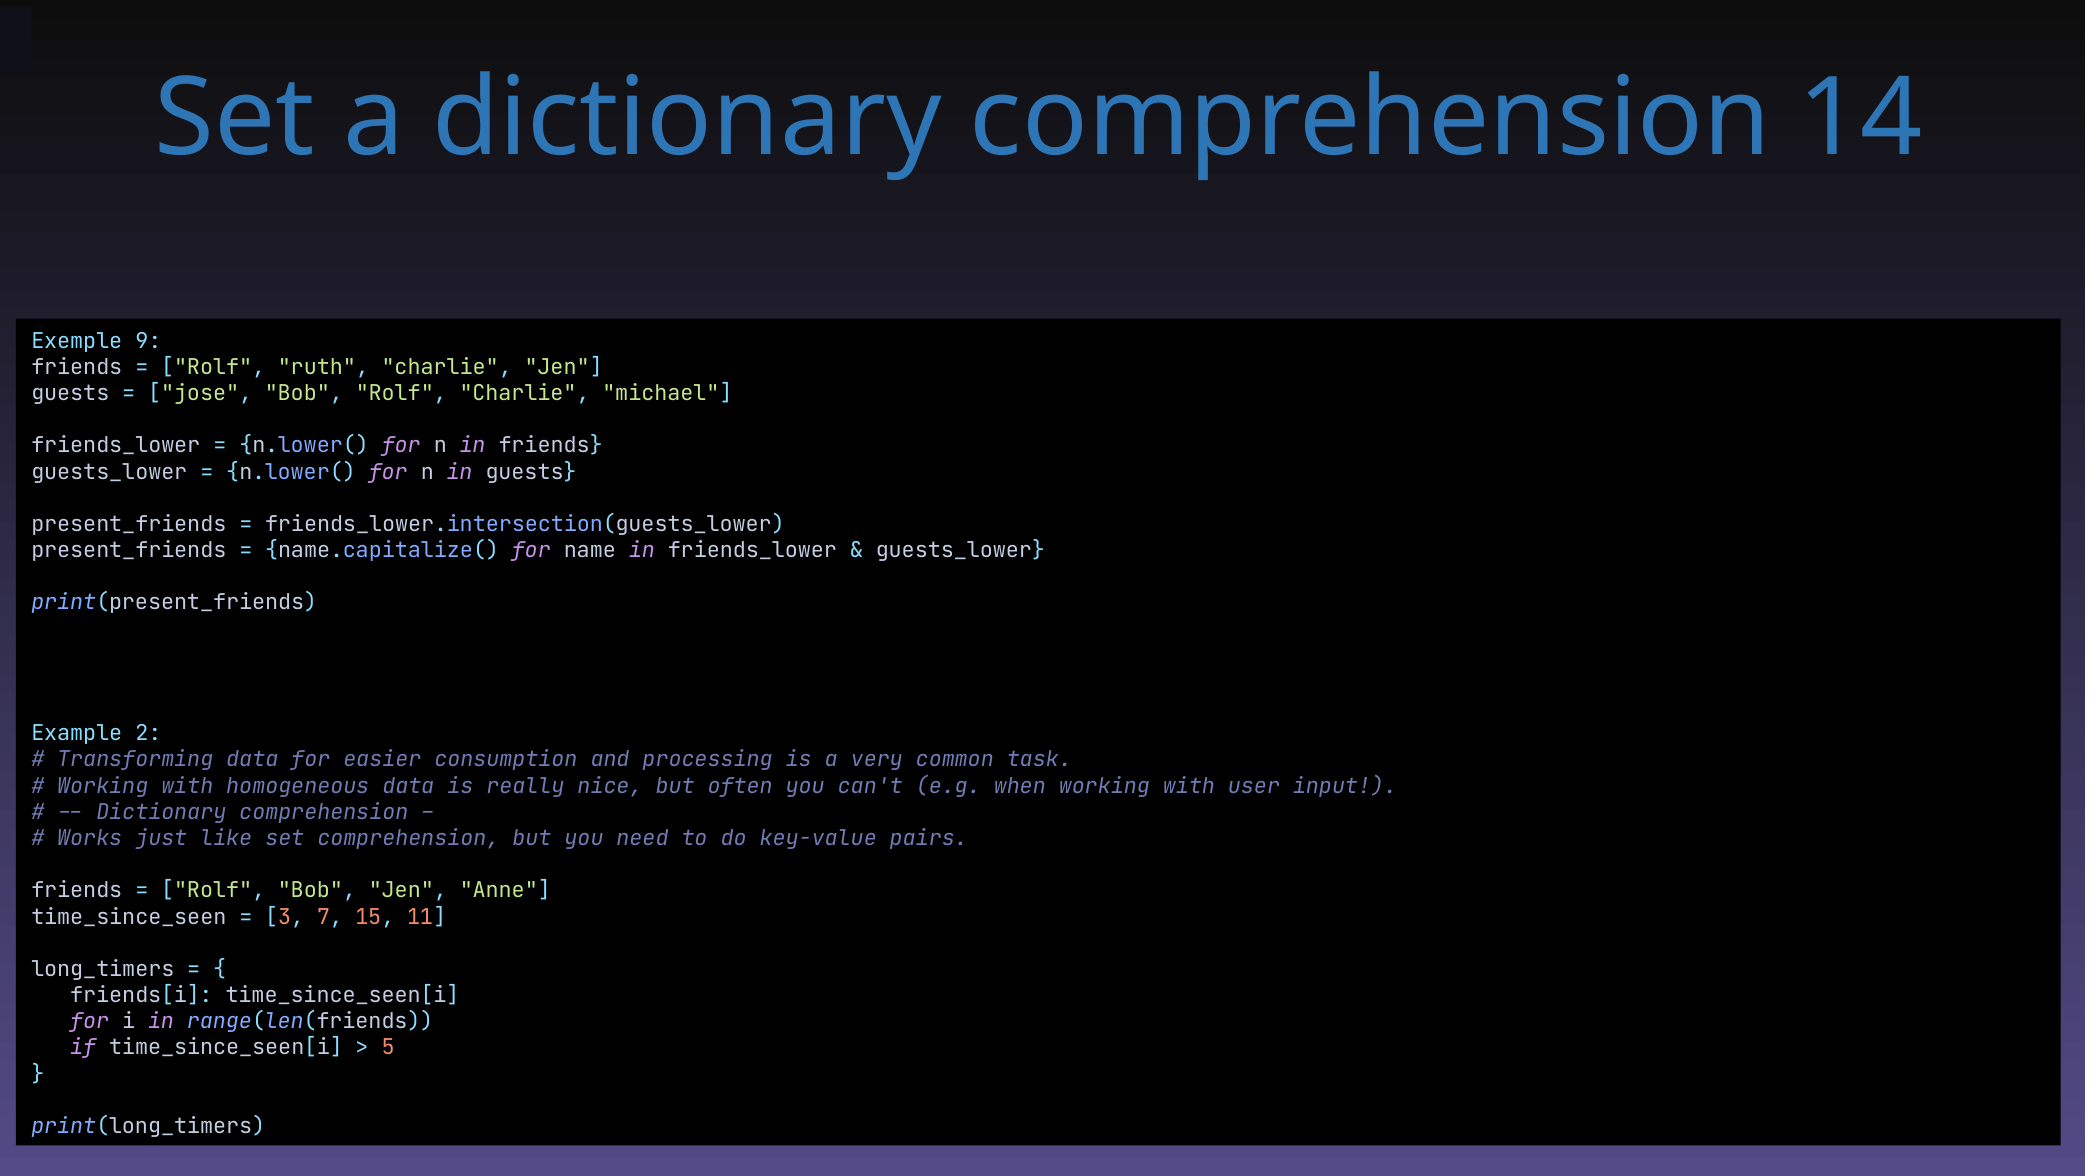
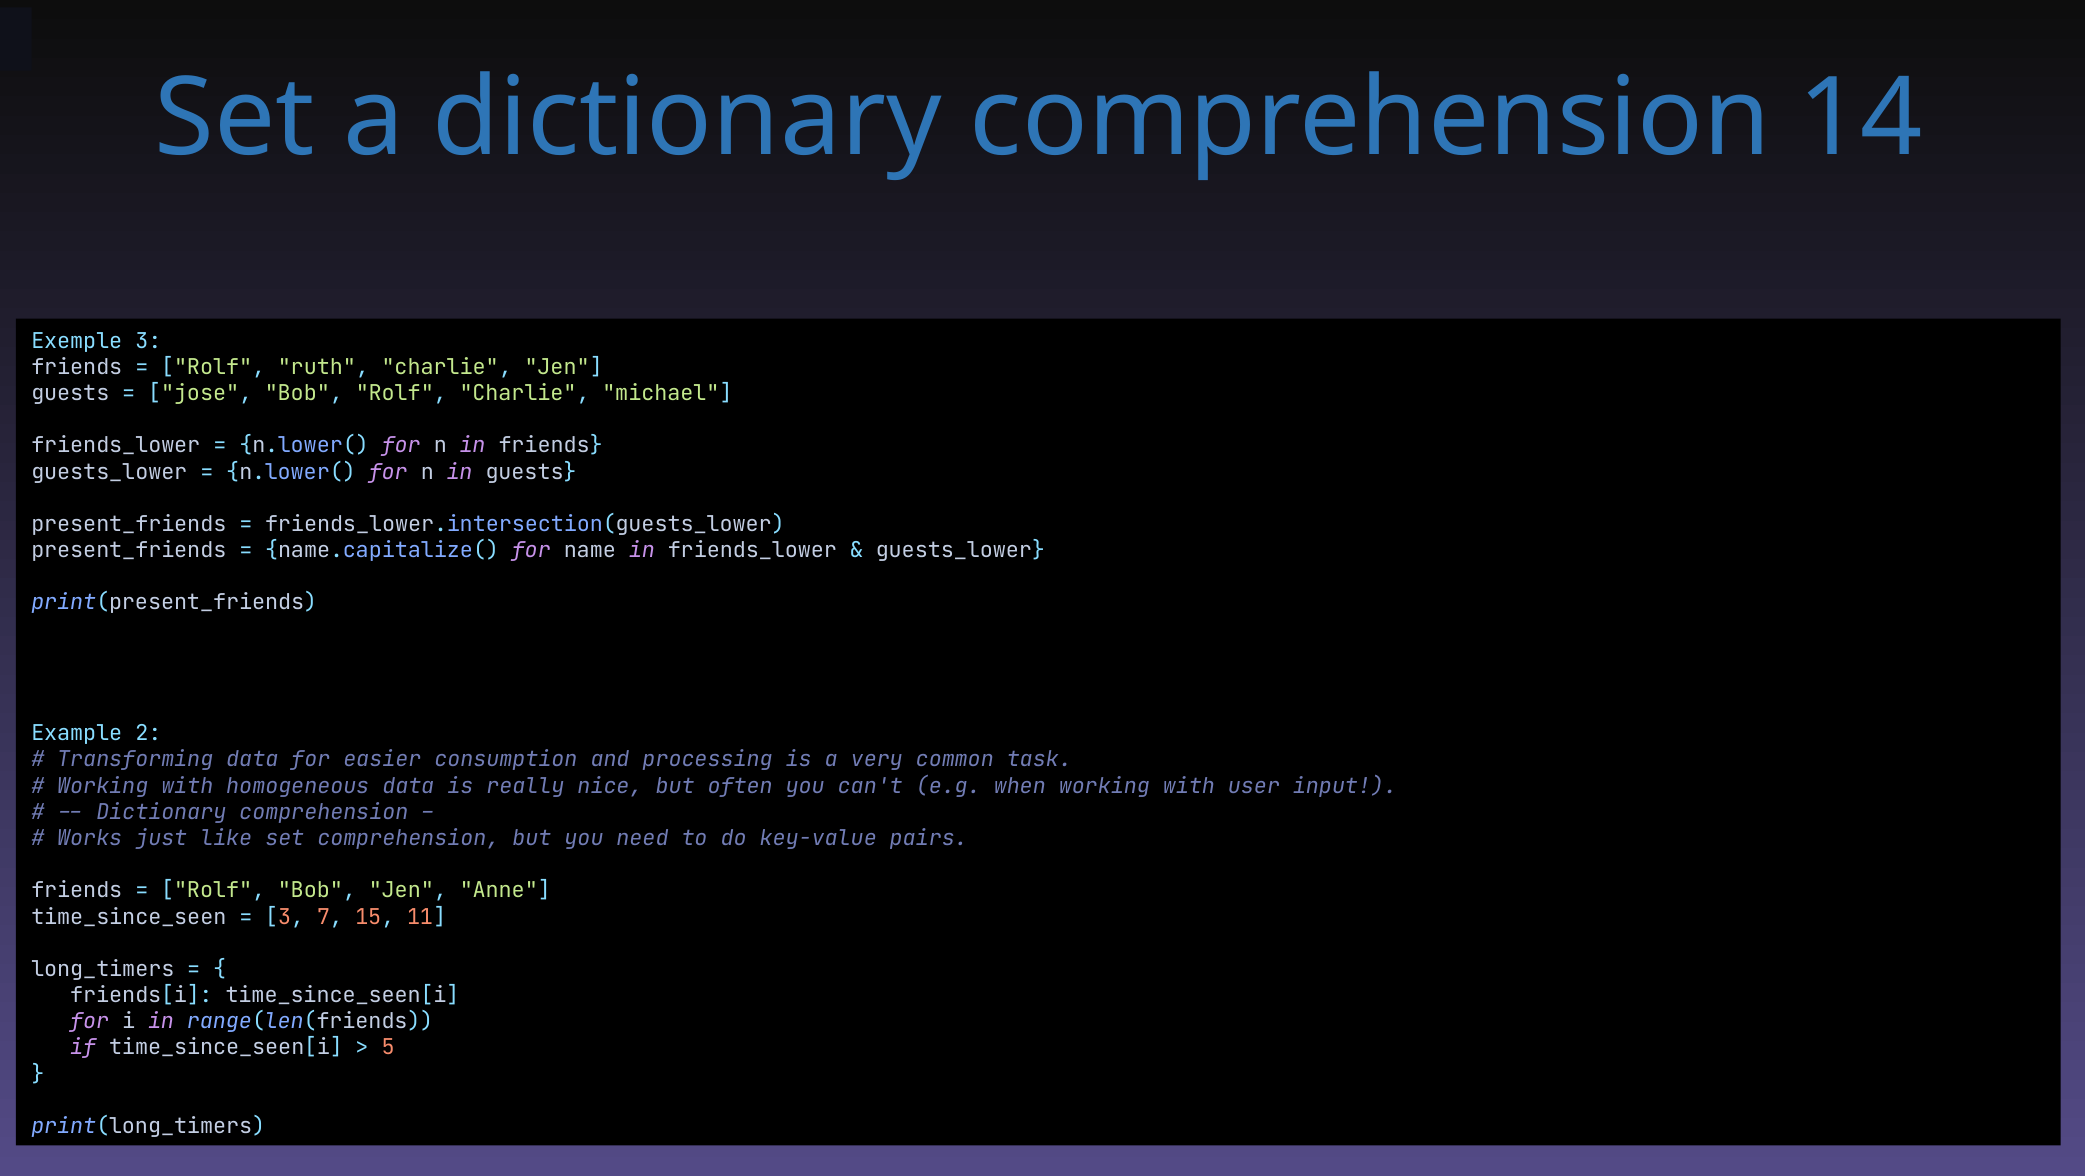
Exemple 9: 9 -> 3
